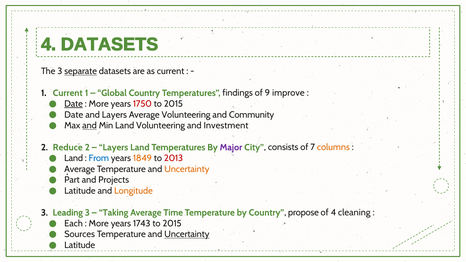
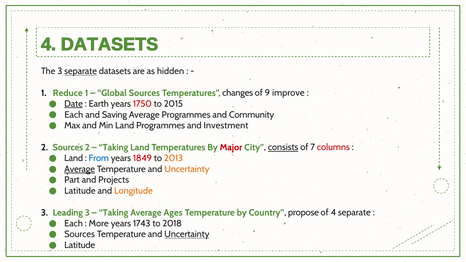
as current: current -> hidden
1 Current: Current -> Reduce
Global Country: Country -> Sources
findings: findings -> changes
More at (99, 104): More -> Earth
Date at (74, 115): Date -> Each
and Layers: Layers -> Saving
Average Volunteering: Volunteering -> Programmes
and at (90, 126) underline: present -> none
Land Volunteering: Volunteering -> Programmes
2 Reduce: Reduce -> Sources
Layers at (113, 147): Layers -> Taking
Major colour: purple -> red
consists underline: none -> present
columns colour: orange -> red
1849 colour: orange -> red
2013 colour: red -> orange
Average at (80, 169) underline: none -> present
Time: Time -> Ages
4 cleaning: cleaning -> separate
1743 to 2015: 2015 -> 2018
